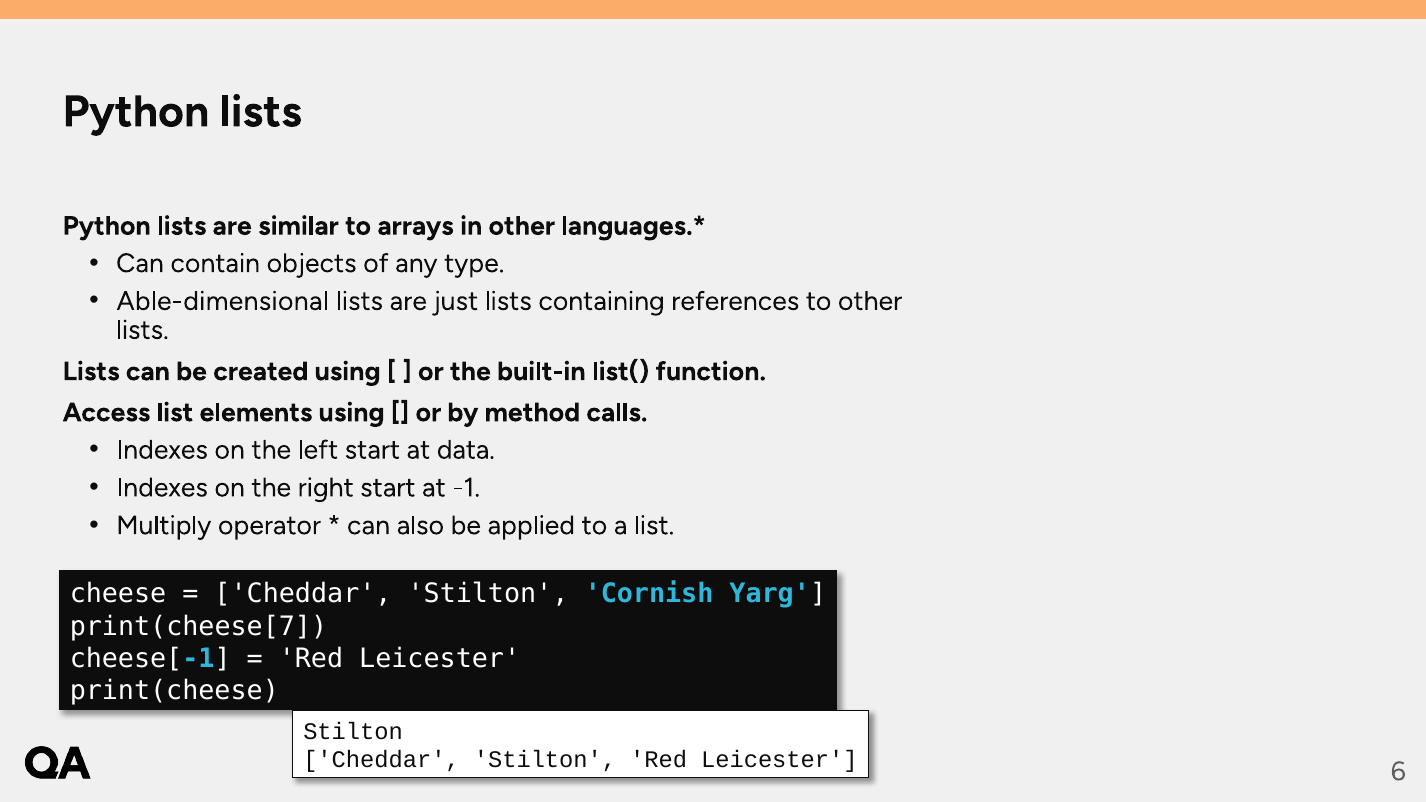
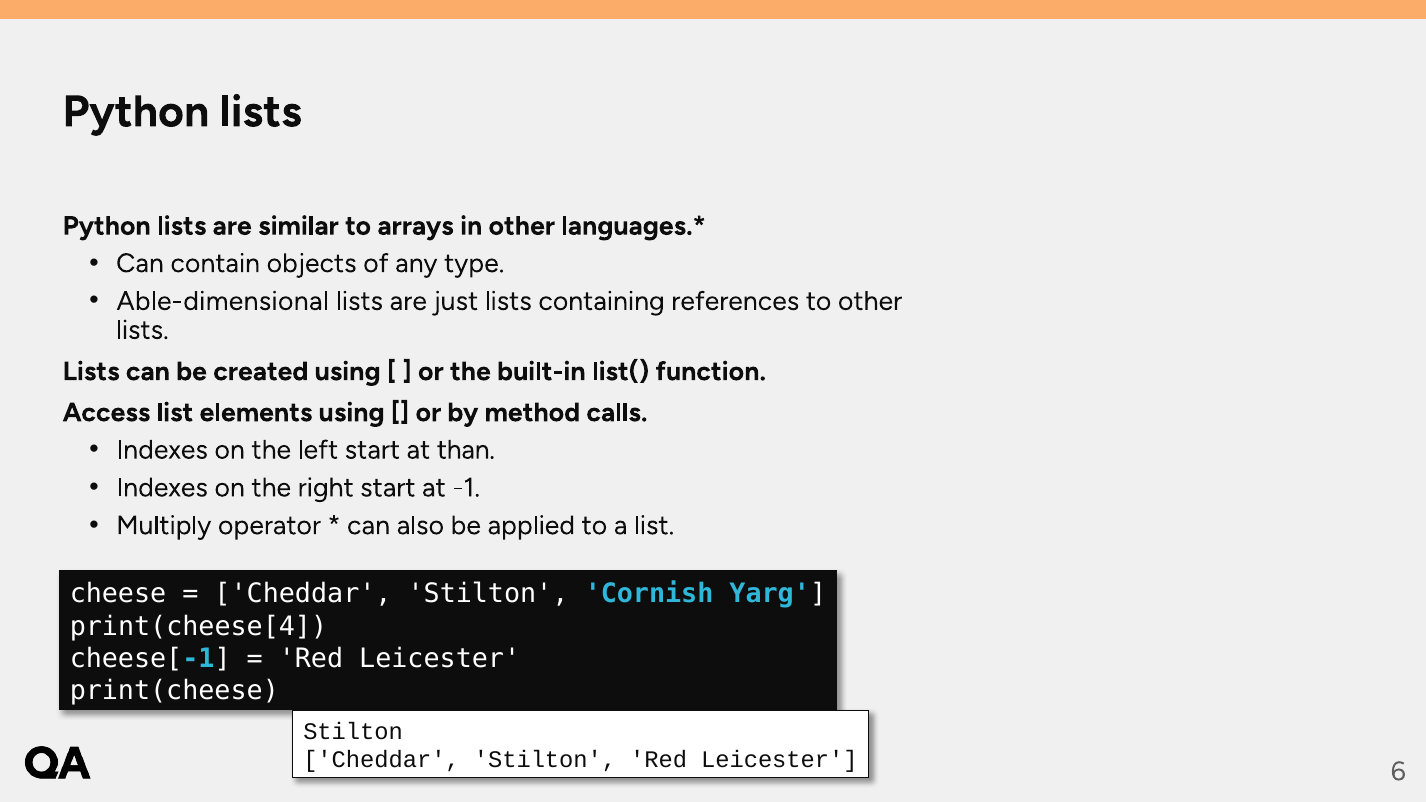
data: data -> than
print(cheese[7: print(cheese[7 -> print(cheese[4
